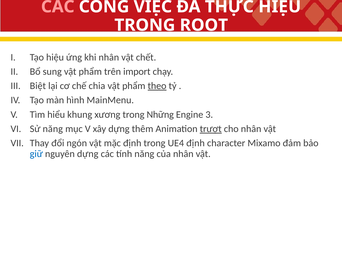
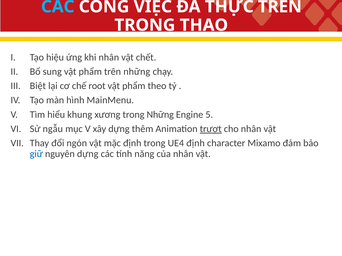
CÁC at (58, 7) colour: pink -> light blue
THỰC HIỆU: HIỆU -> TRÊN
ROOT: ROOT -> THAO
trên import: import -> những
chia: chia -> root
theo underline: present -> none
3: 3 -> 5
Sử năng: năng -> ngẫu
